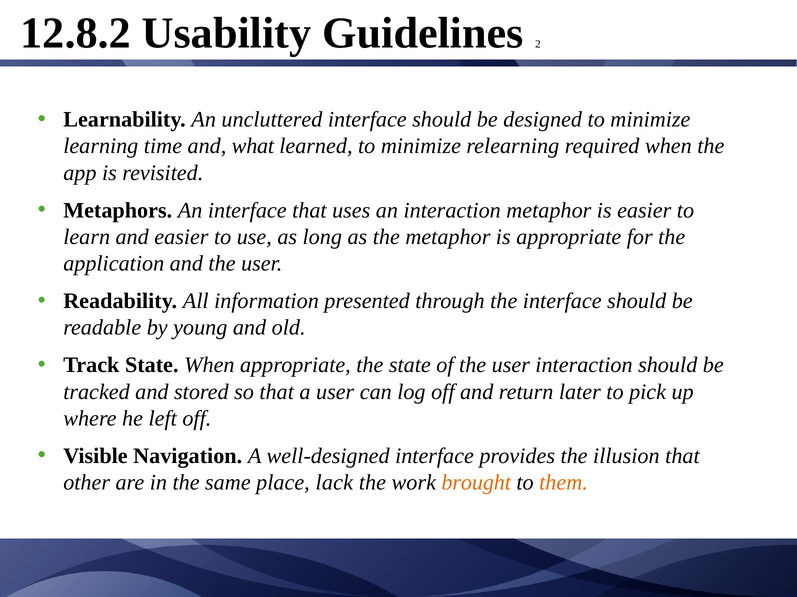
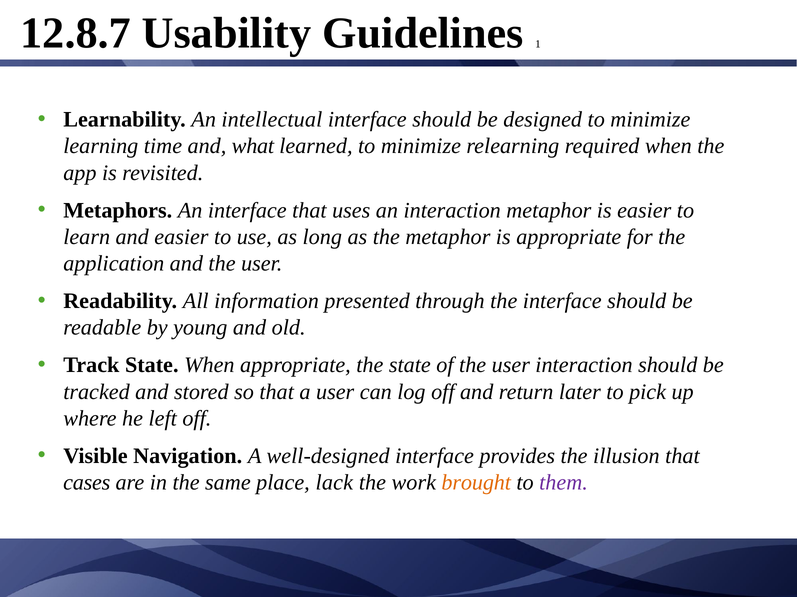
12.8.2: 12.8.2 -> 12.8.7
2: 2 -> 1
uncluttered: uncluttered -> intellectual
other: other -> cases
them colour: orange -> purple
